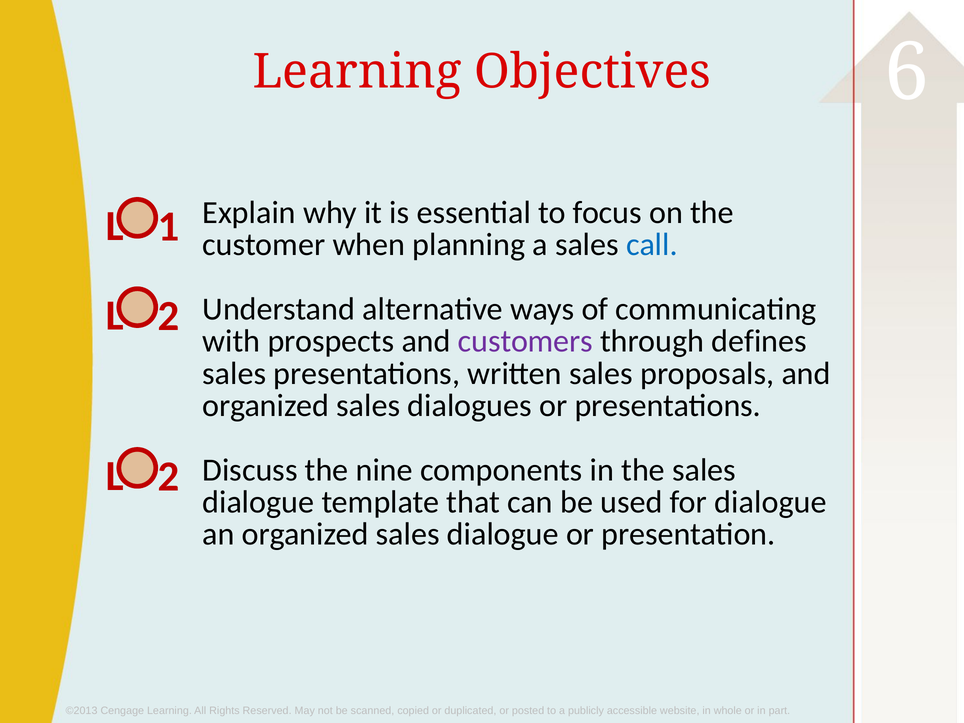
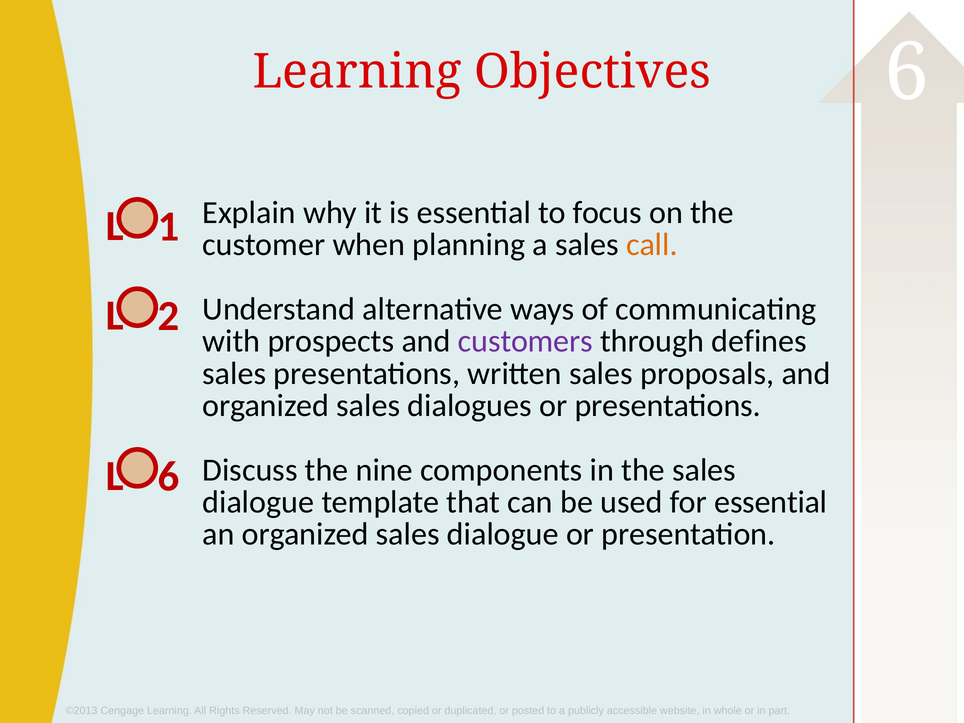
call colour: blue -> orange
2 at (168, 477): 2 -> 6
for dialogue: dialogue -> essential
